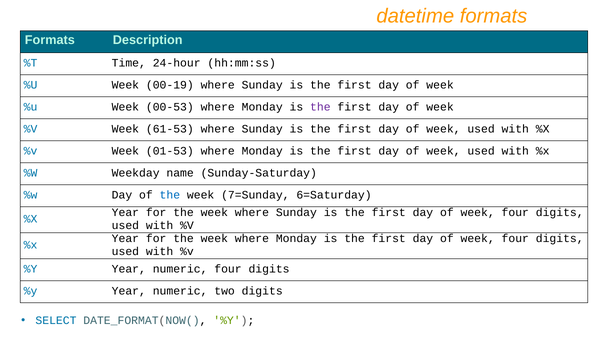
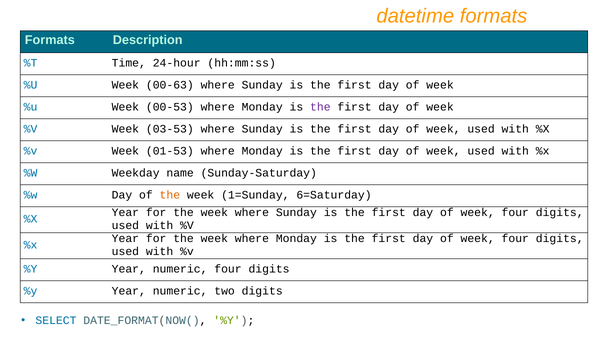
00-19: 00-19 -> 00-63
61-53: 61-53 -> 03-53
the at (170, 195) colour: blue -> orange
7=Sunday: 7=Sunday -> 1=Sunday
